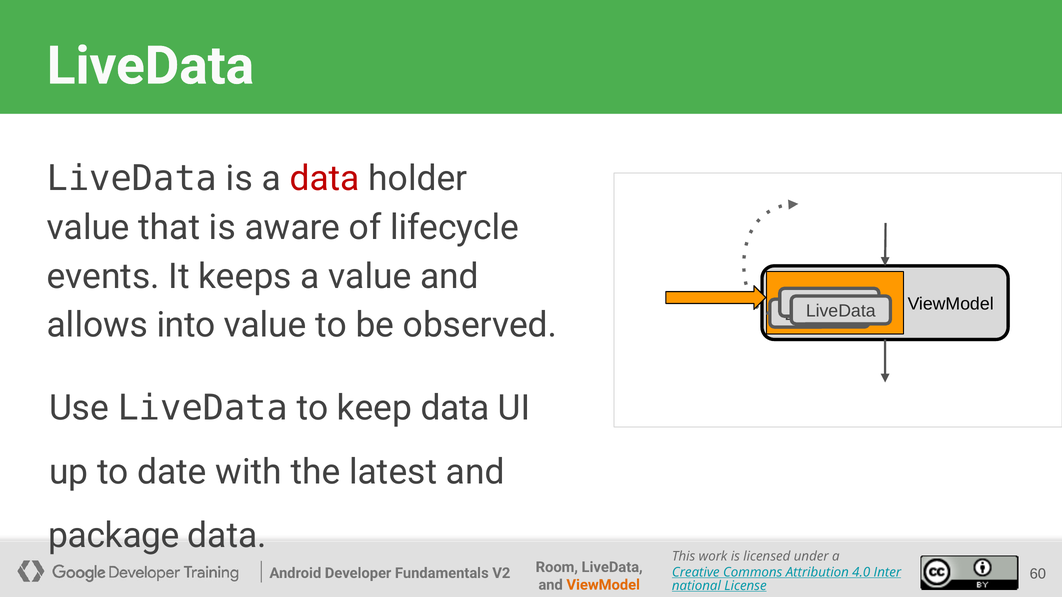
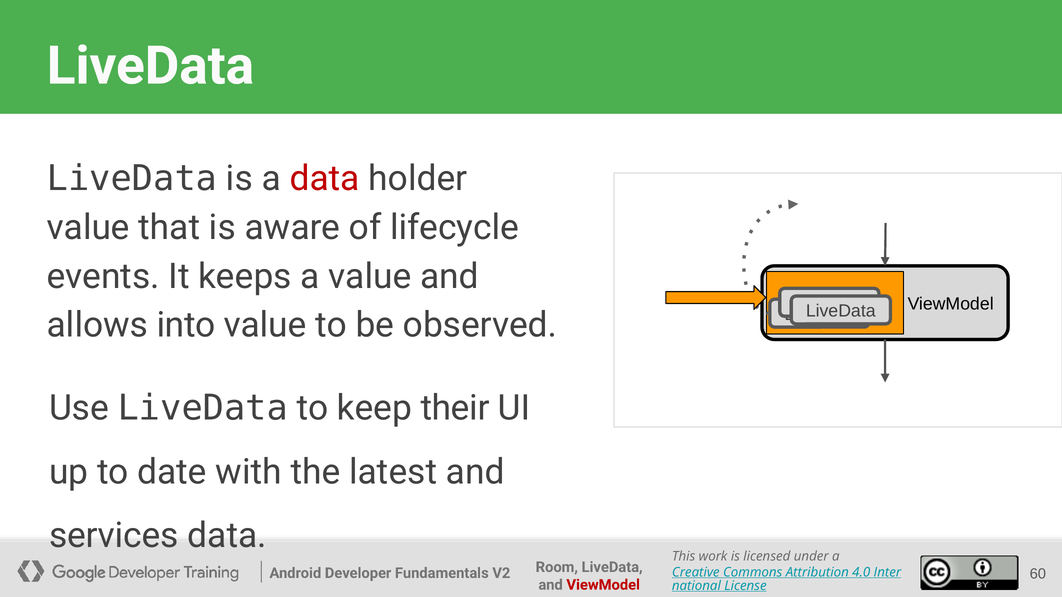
keep data: data -> their
package: package -> services
ViewModel at (603, 585) colour: orange -> red
